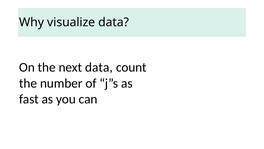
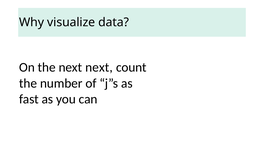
next data: data -> next
